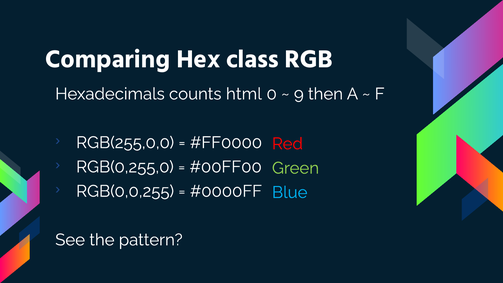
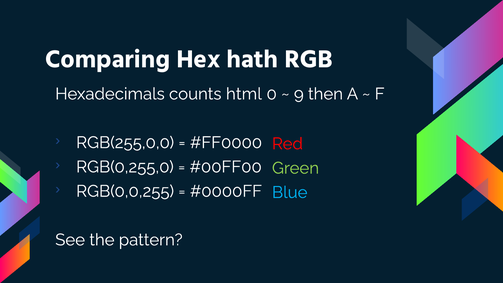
class: class -> hath
